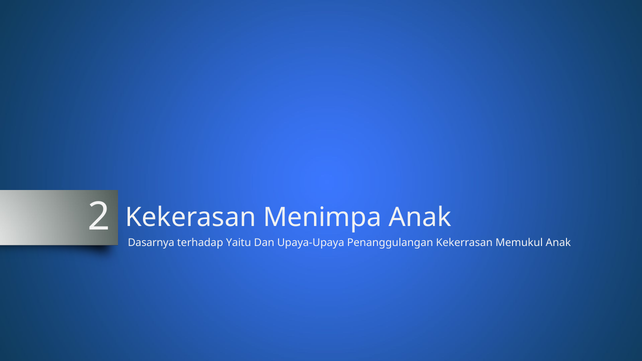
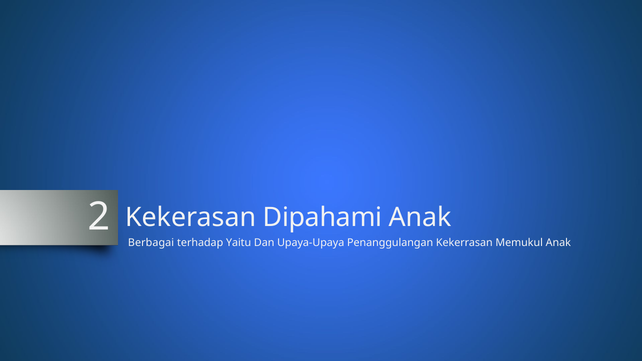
Menimpa: Menimpa -> Dipahami
Dasarnya: Dasarnya -> Berbagai
